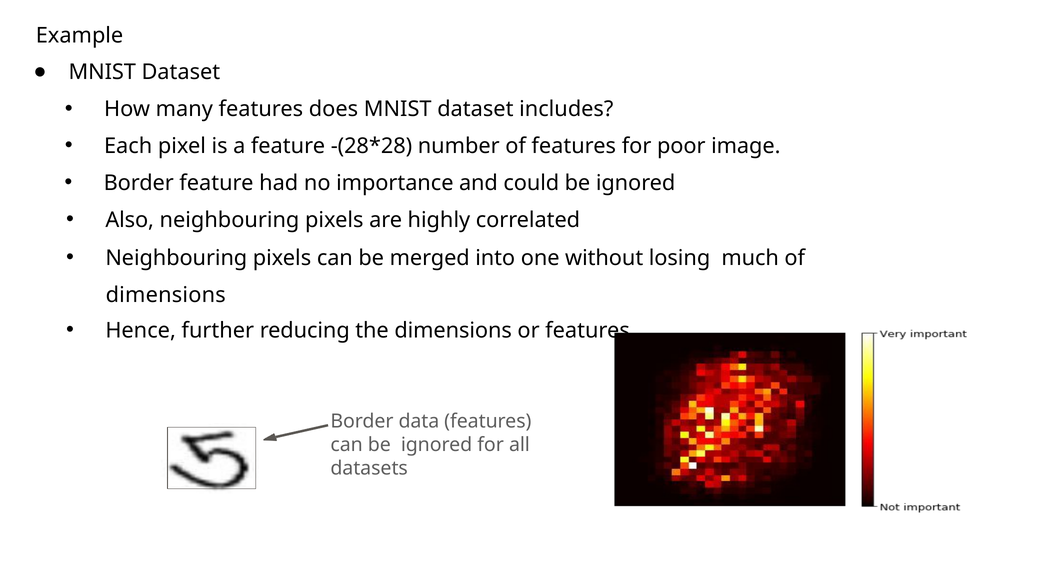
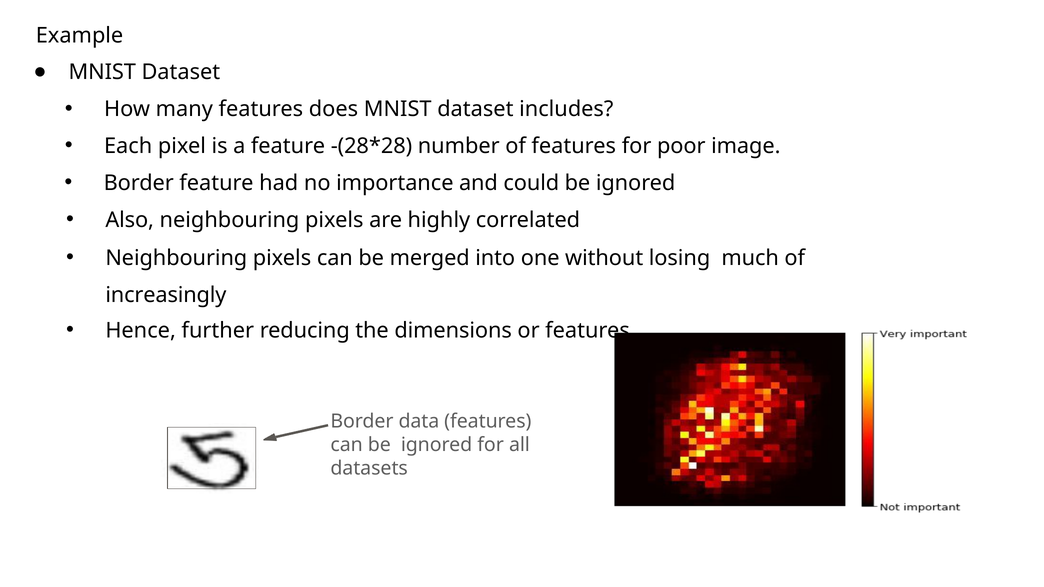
dimensions at (166, 295): dimensions -> increasingly
